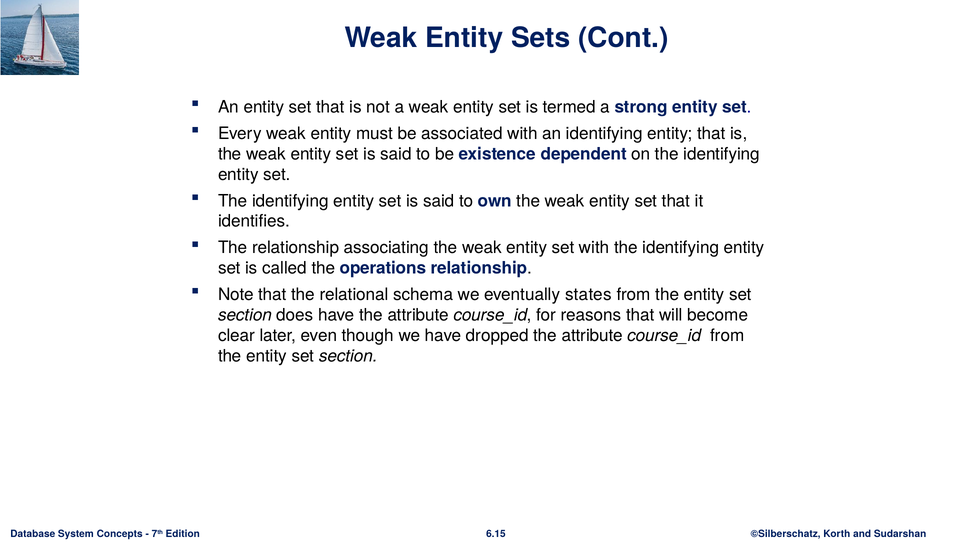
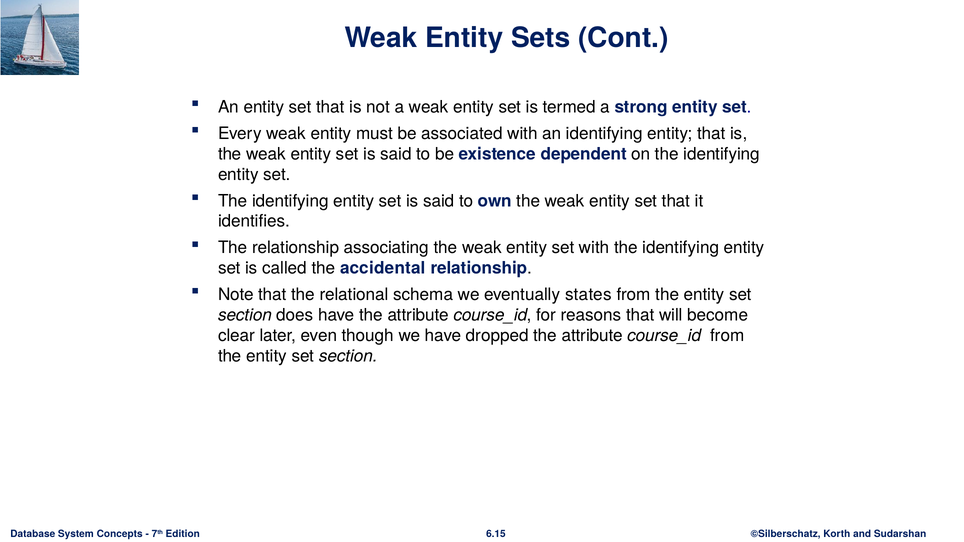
operations: operations -> accidental
